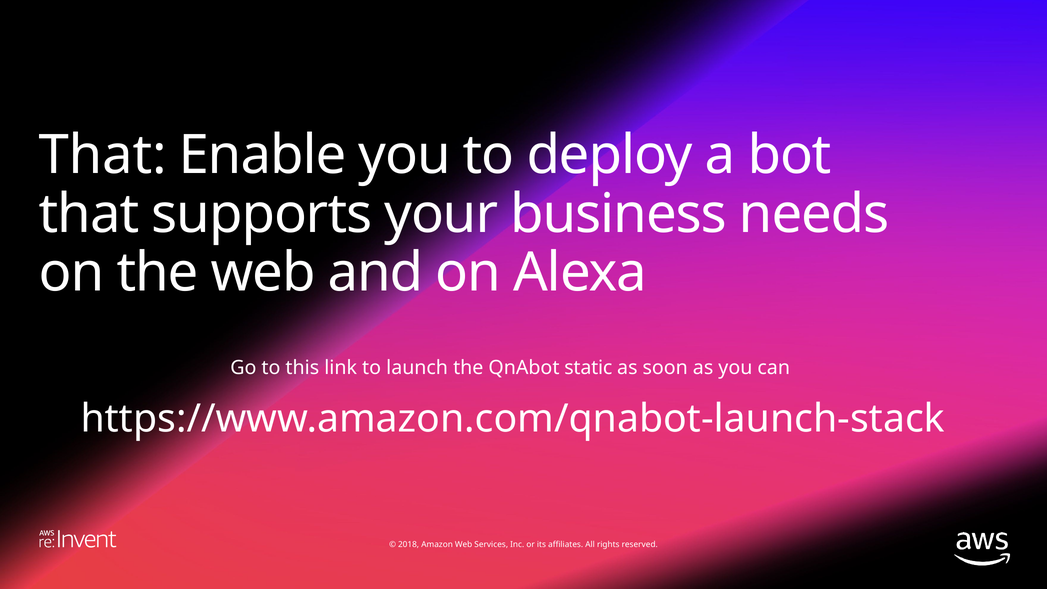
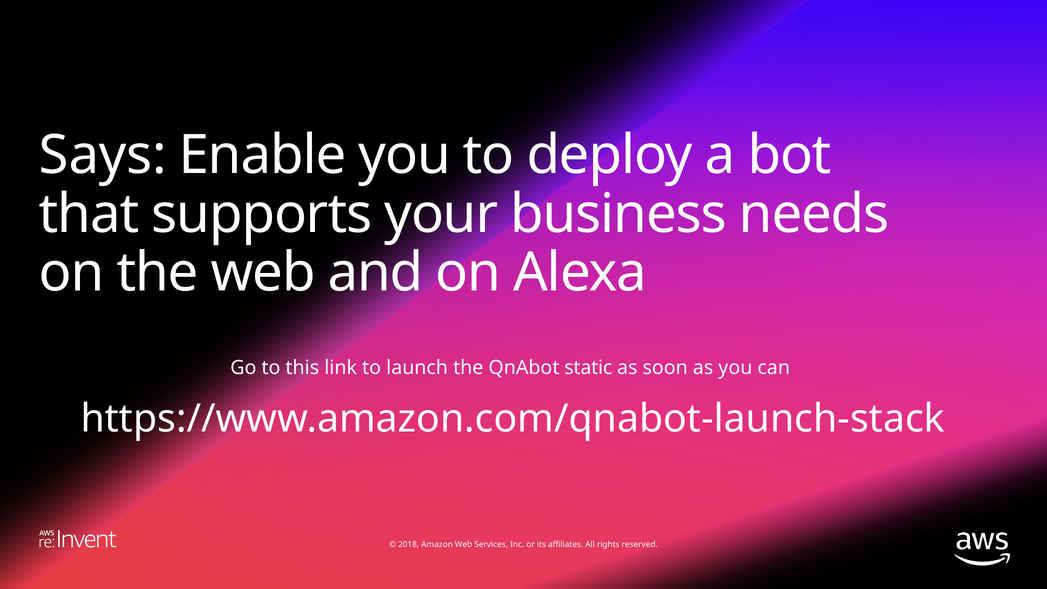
That at (103, 155): That -> Says
